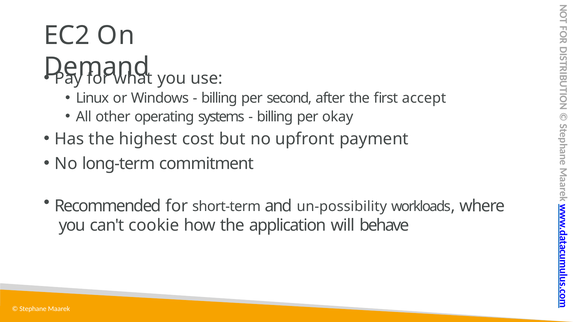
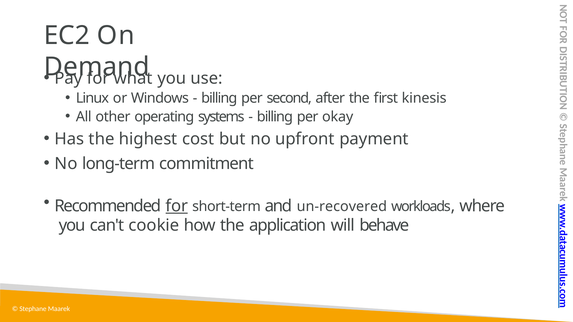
accept: accept -> kinesis
for at (177, 206) underline: none -> present
un-possibility: un-possibility -> un-recovered
